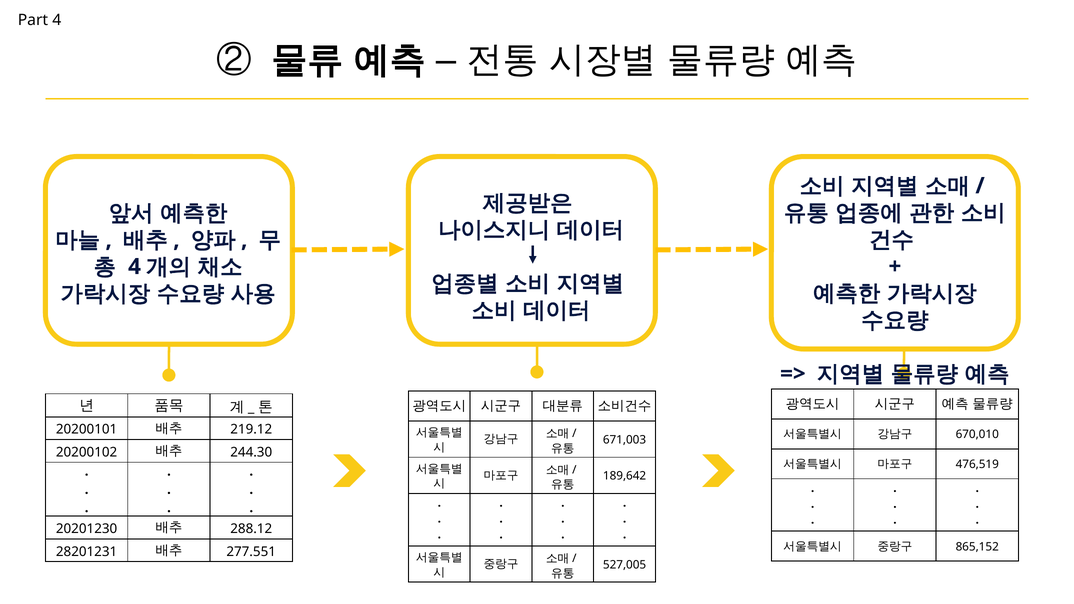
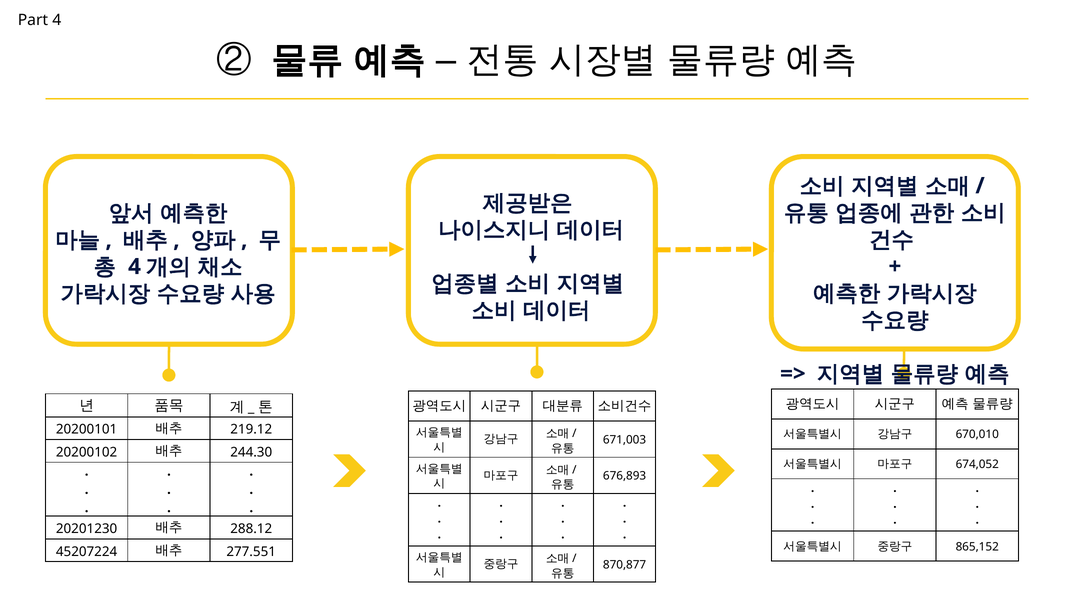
476,519: 476,519 -> 674,052
189,642: 189,642 -> 676,893
28201231: 28201231 -> 45207224
527,005: 527,005 -> 870,877
